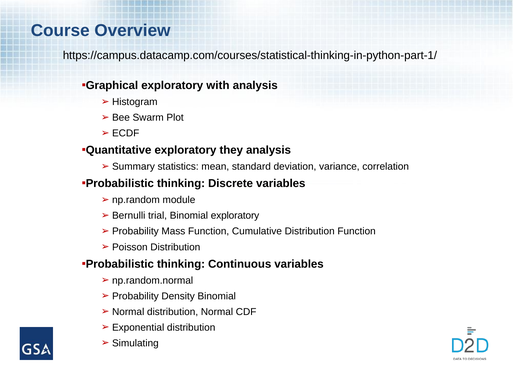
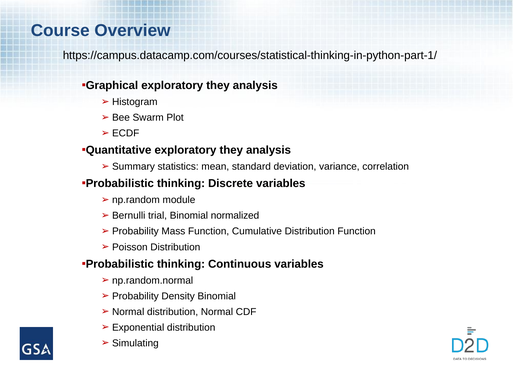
with at (218, 85): with -> they
Binomial exploratory: exploratory -> normalized
